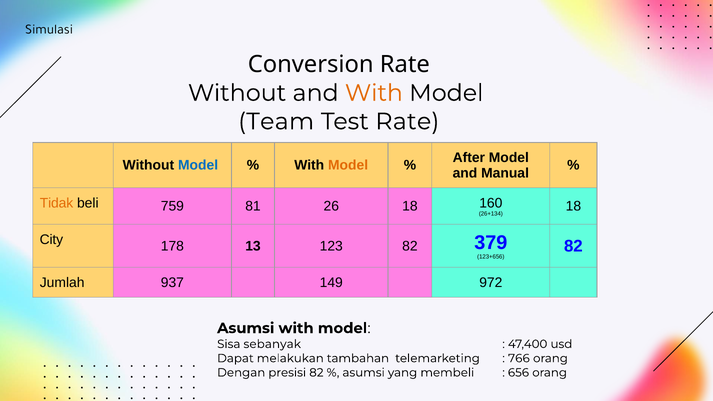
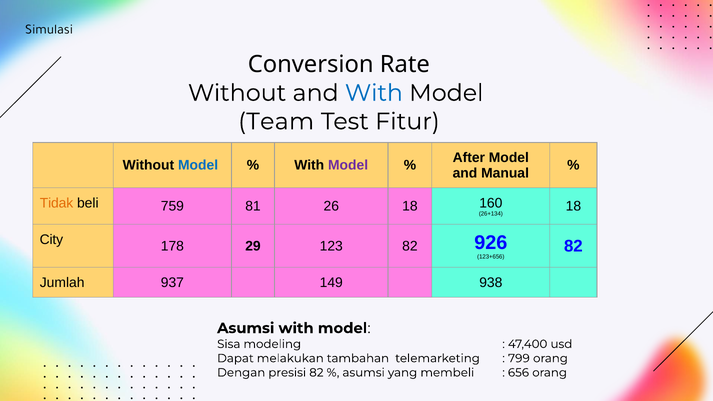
With at (374, 93) colour: orange -> blue
Test Rate: Rate -> Fitur
Model at (348, 165) colour: orange -> purple
13: 13 -> 29
379: 379 -> 926
972: 972 -> 938
sebanyak: sebanyak -> modeling
766: 766 -> 799
